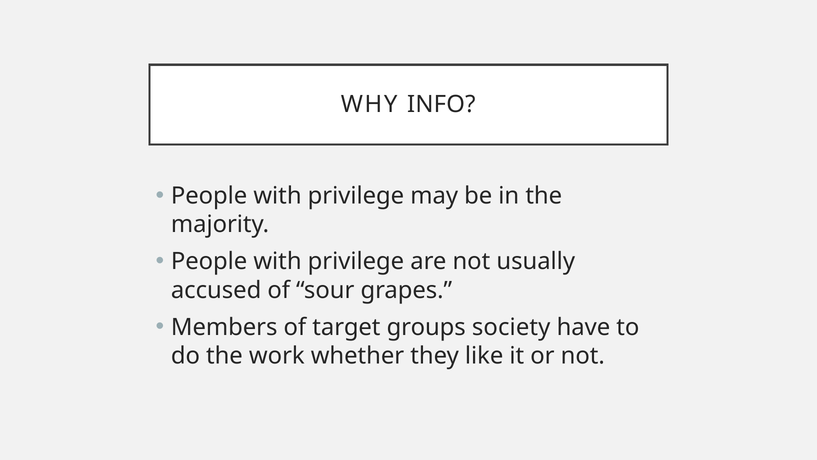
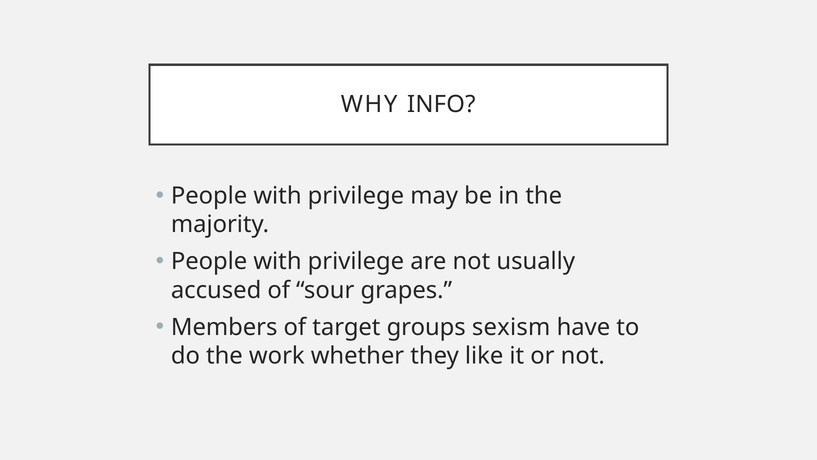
society: society -> sexism
